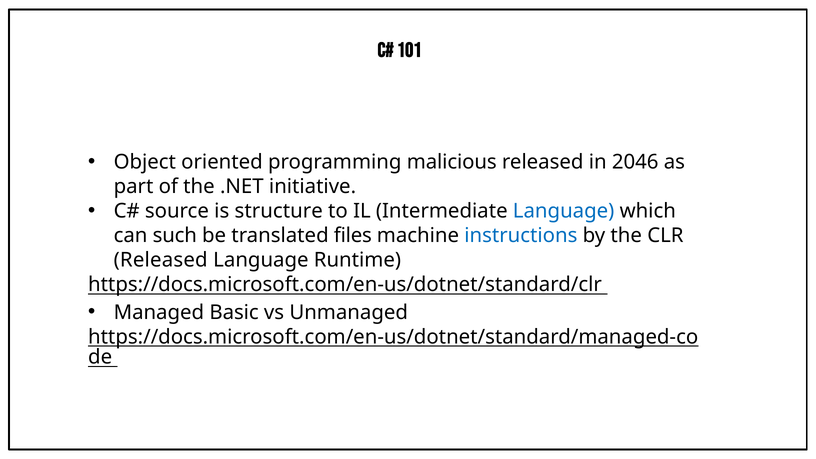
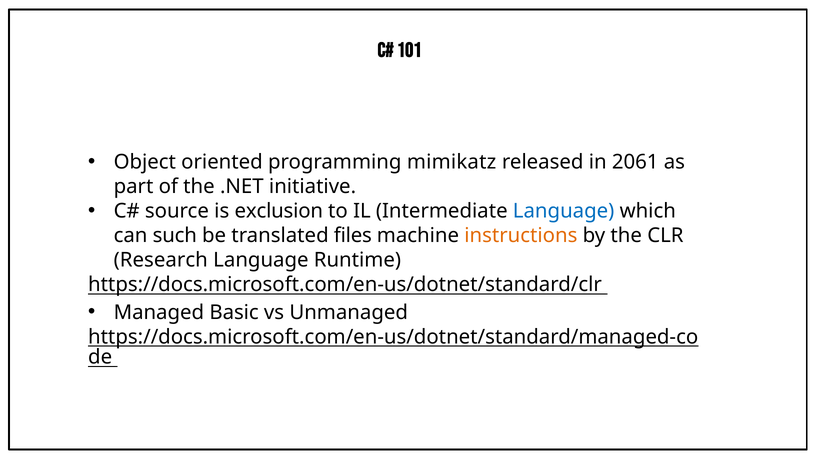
malicious: malicious -> mimikatz
2046: 2046 -> 2061
structure: structure -> exclusion
instructions colour: blue -> orange
Released at (161, 260): Released -> Research
